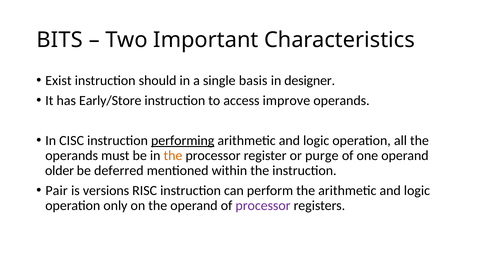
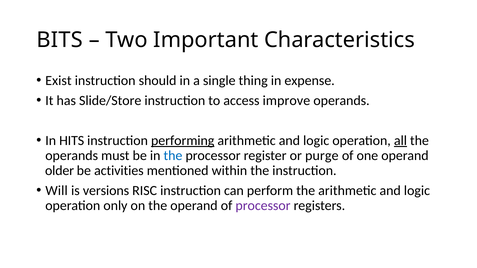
basis: basis -> thing
designer: designer -> expense
Early/Store: Early/Store -> Slide/Store
CISC: CISC -> HITS
all underline: none -> present
the at (173, 156) colour: orange -> blue
deferred: deferred -> activities
Pair: Pair -> Will
